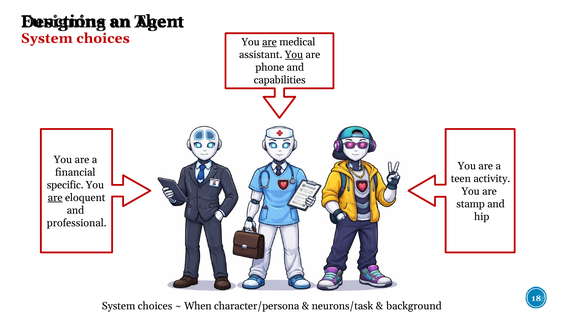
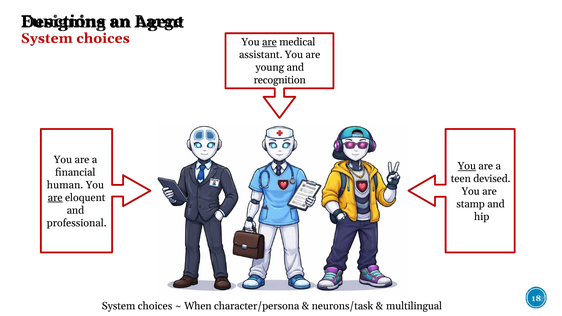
Them: Them -> Large
You at (294, 55) underline: present -> none
phone: phone -> young
capabilities: capabilities -> recognition
You at (467, 166) underline: none -> present
activity: activity -> devised
specific: specific -> human
background: background -> multilingual
